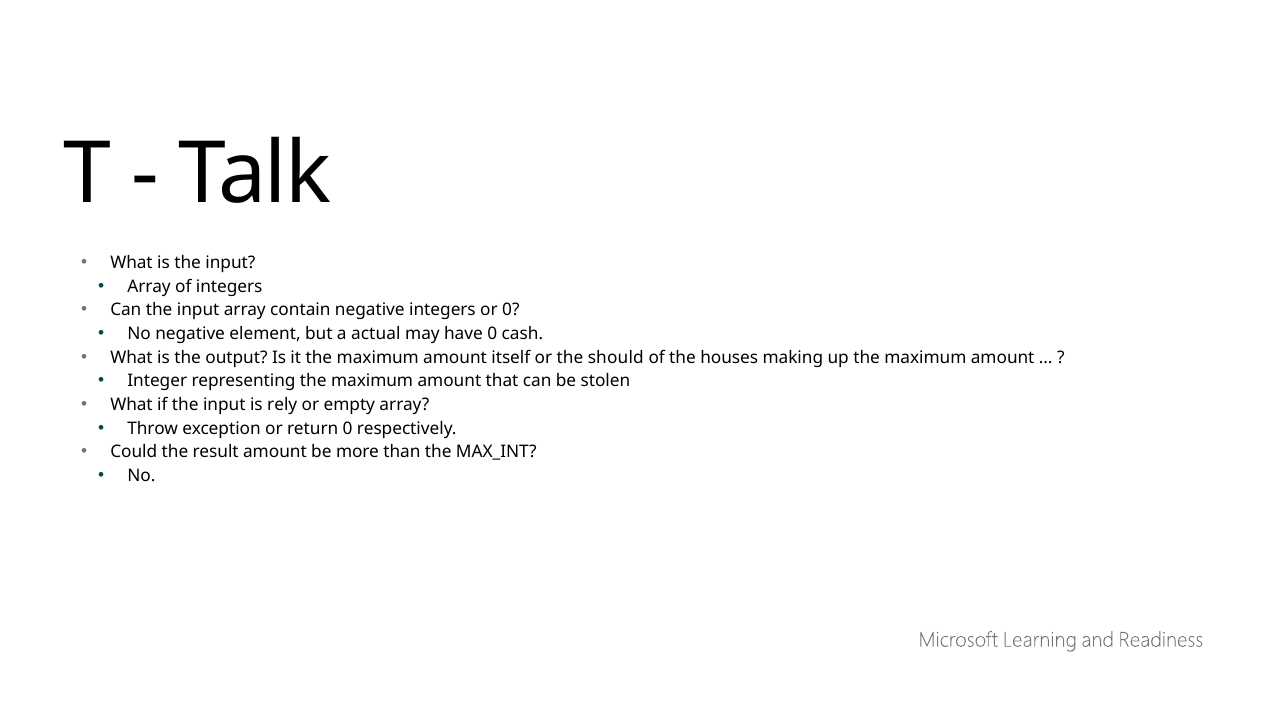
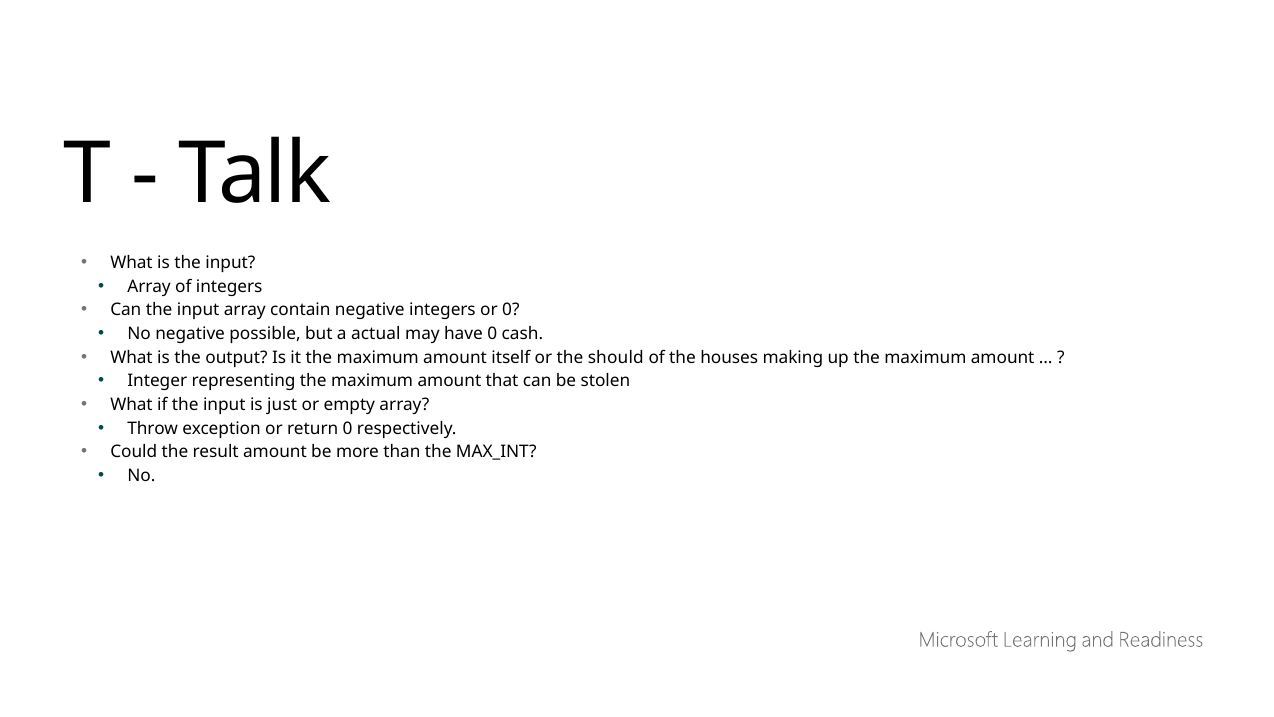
element: element -> possible
rely: rely -> just
